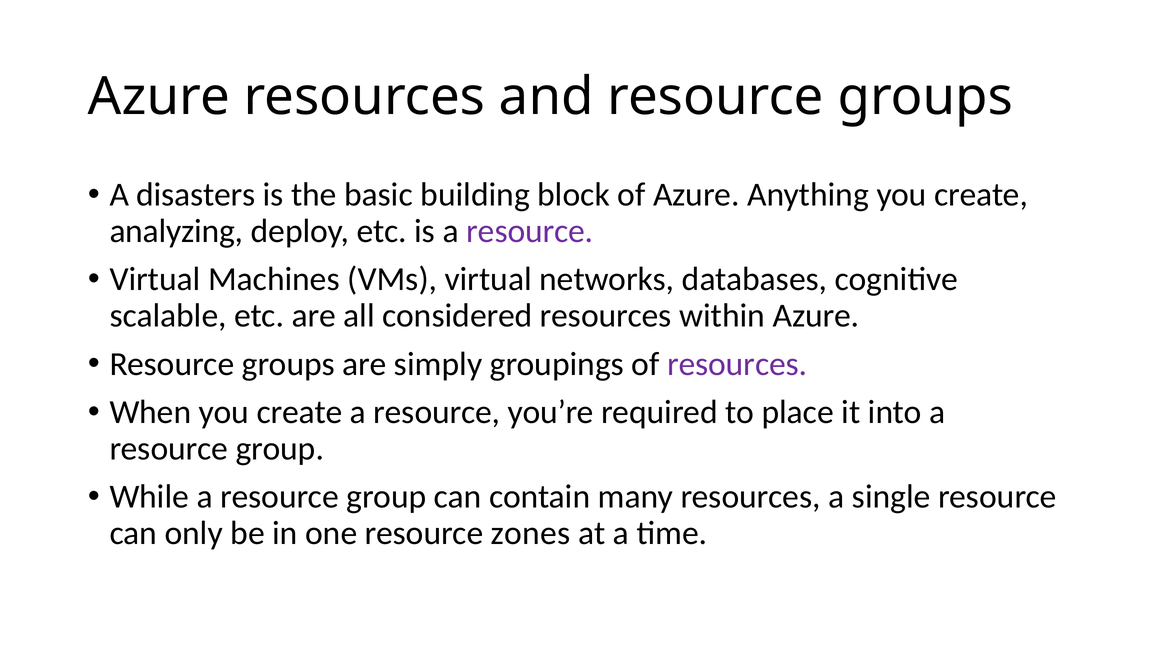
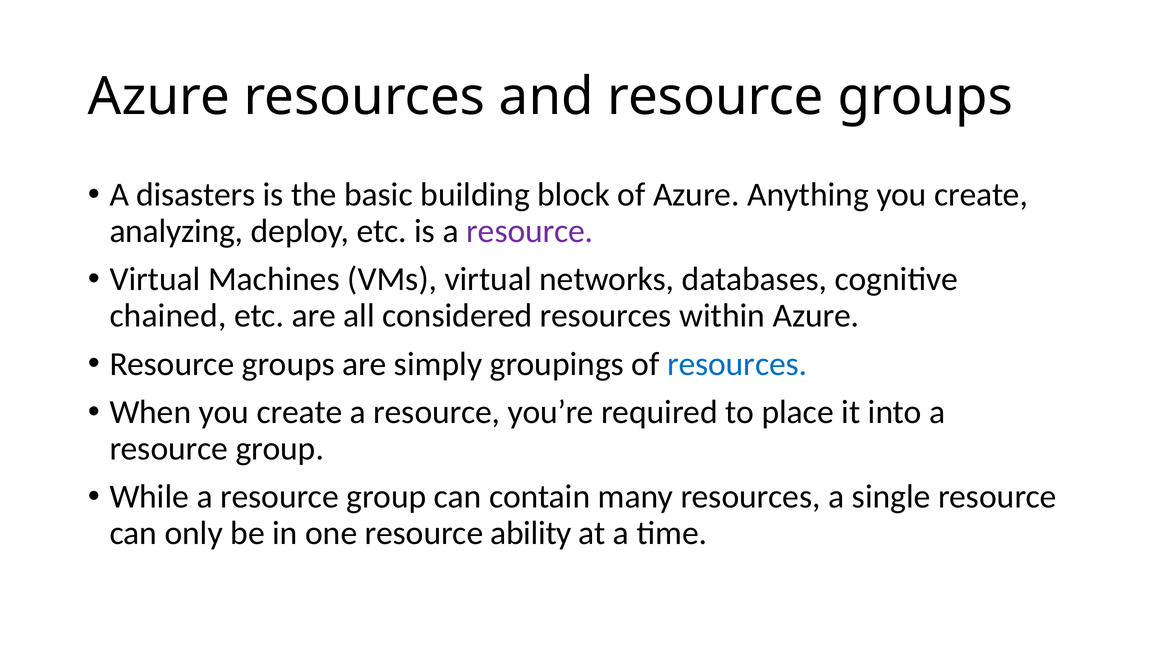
scalable: scalable -> chained
resources at (737, 364) colour: purple -> blue
zones: zones -> ability
